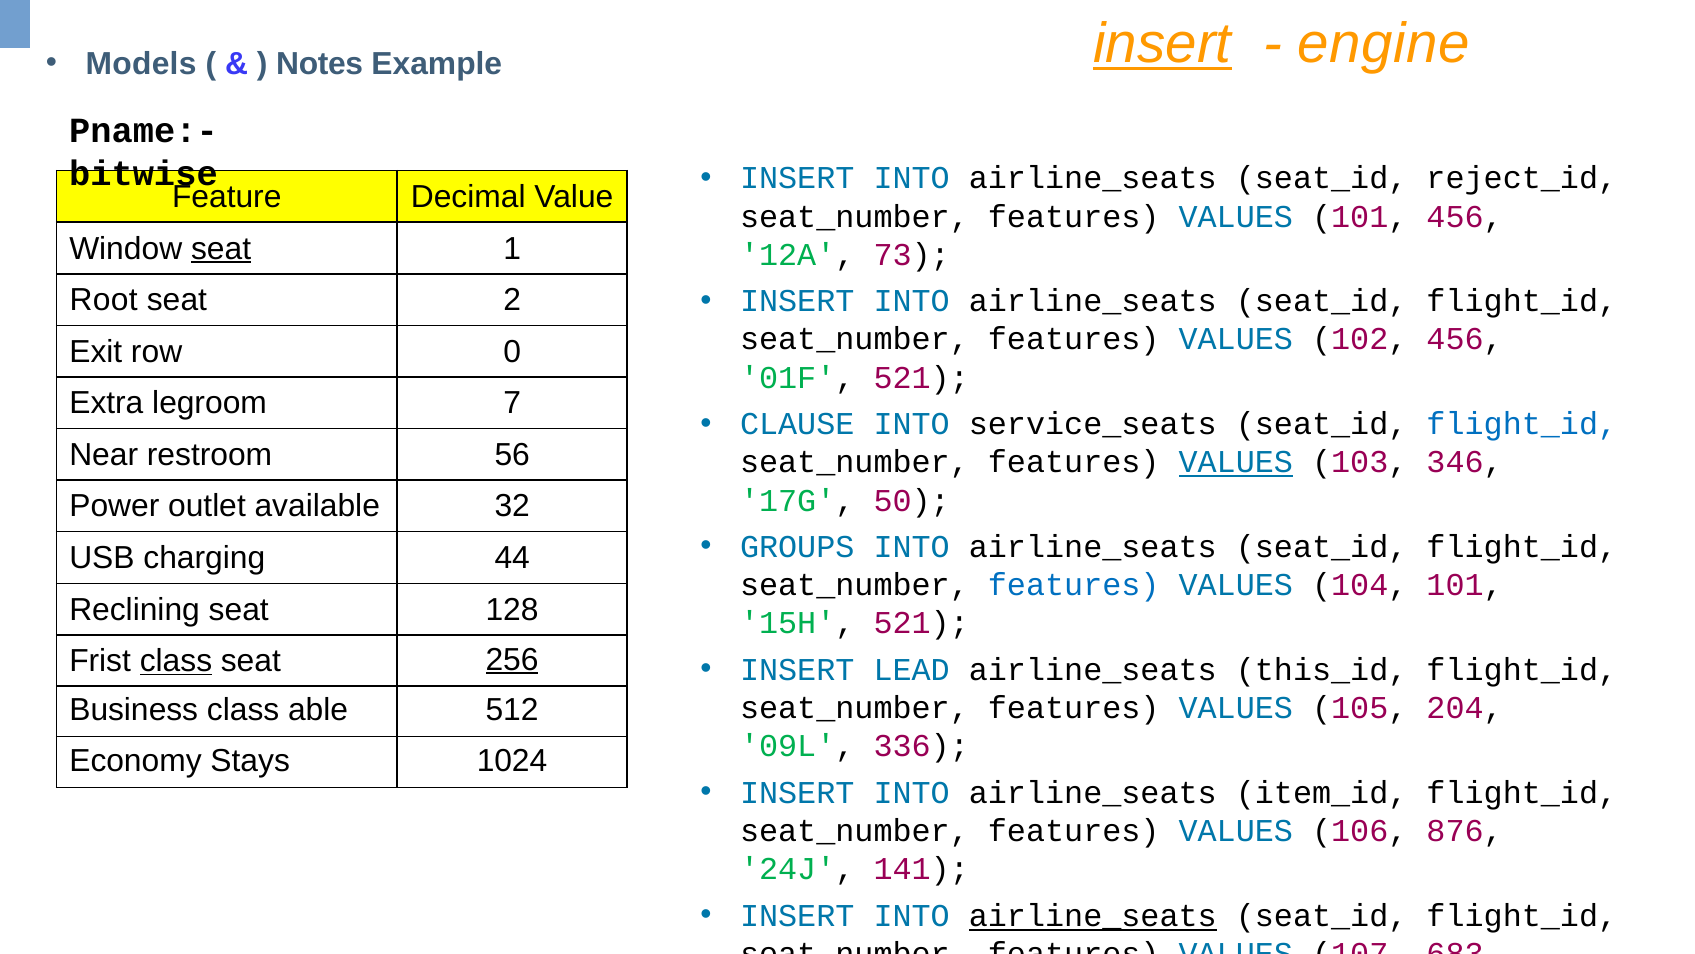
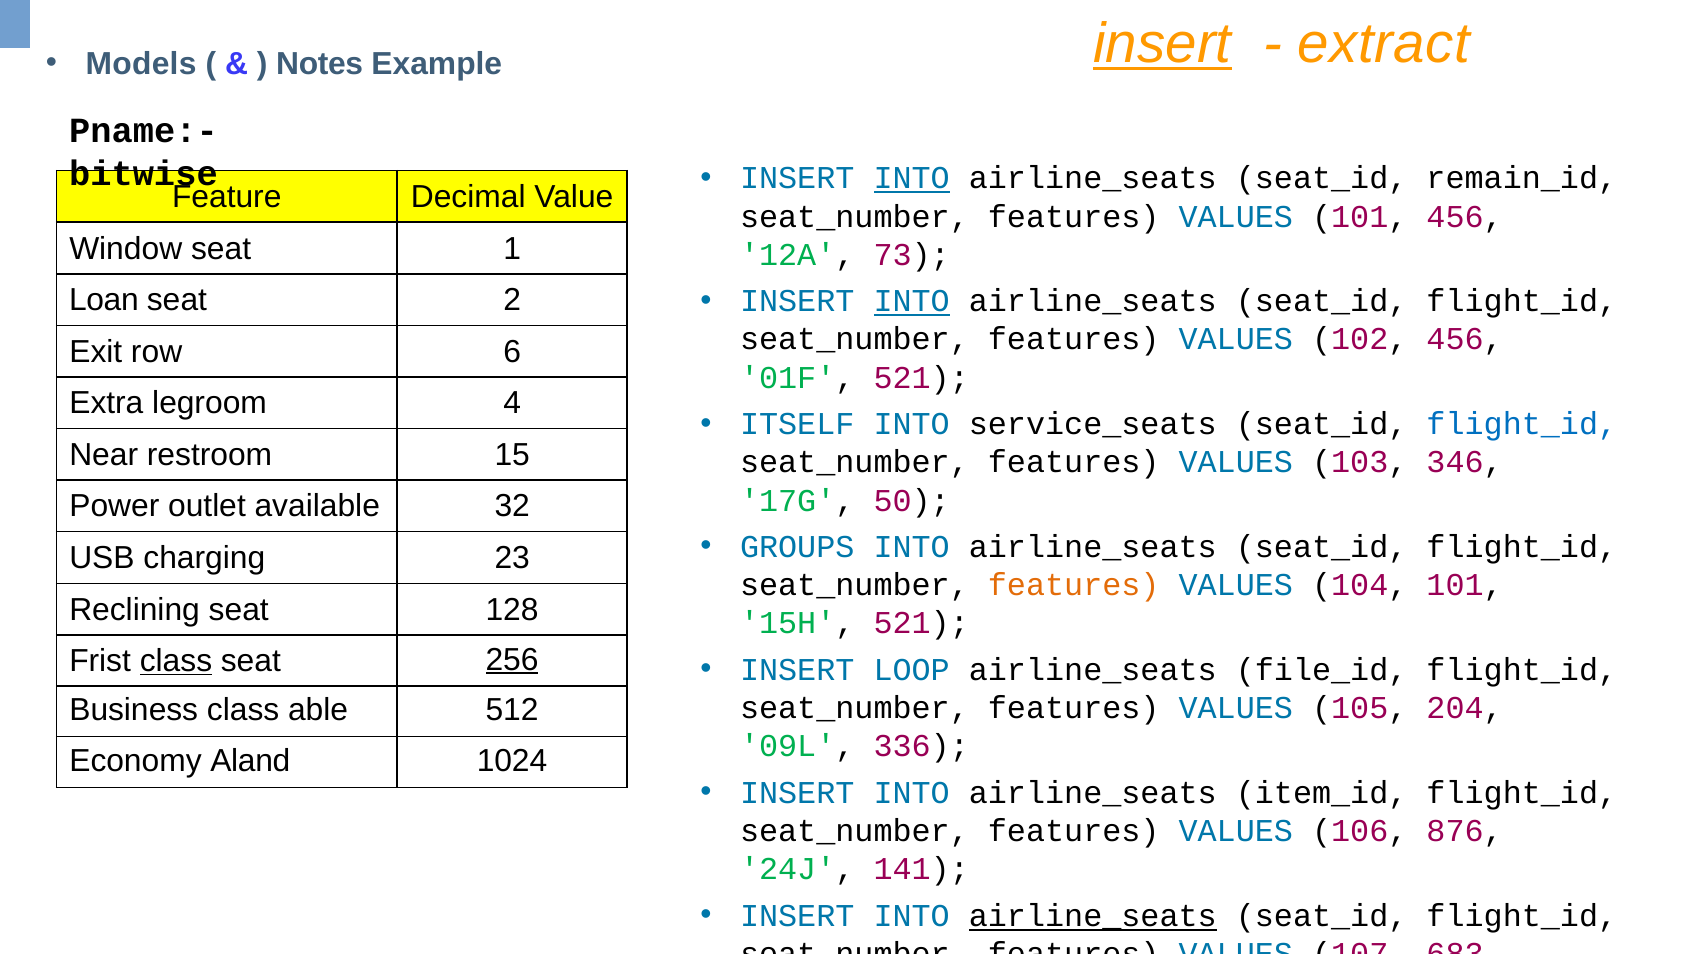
engine: engine -> extract
INTO at (912, 178) underline: none -> present
reject_id: reject_id -> remain_id
seat at (221, 248) underline: present -> none
INTO at (912, 301) underline: none -> present
Root: Root -> Loan
0: 0 -> 6
7: 7 -> 4
CLAUSE: CLAUSE -> ITSELF
56: 56 -> 15
VALUES at (1236, 462) underline: present -> none
44: 44 -> 23
features at (1074, 585) colour: blue -> orange
LEAD: LEAD -> LOOP
this_id: this_id -> file_id
Stays: Stays -> Aland
